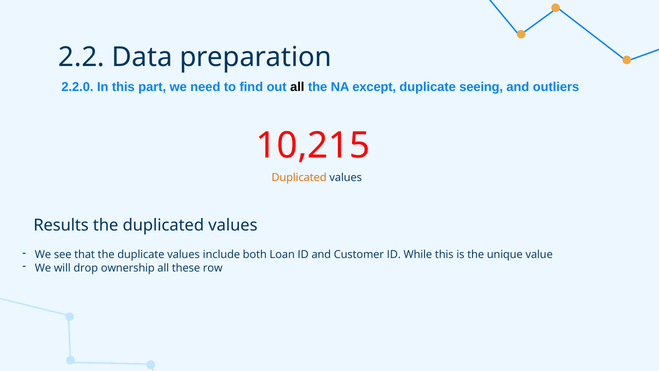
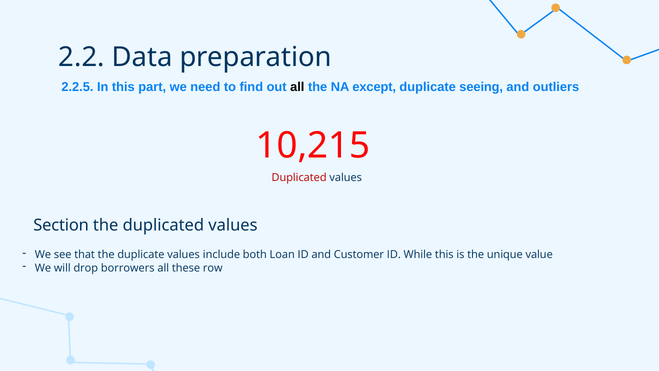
2.2.0: 2.2.0 -> 2.2.5
Duplicated at (299, 178) colour: orange -> red
Results: Results -> Section
ownership: ownership -> borrowers
